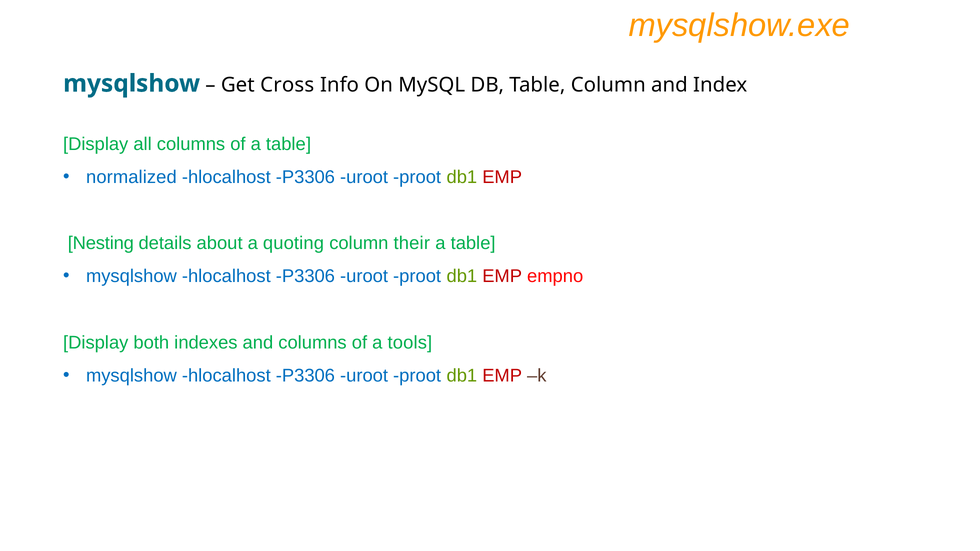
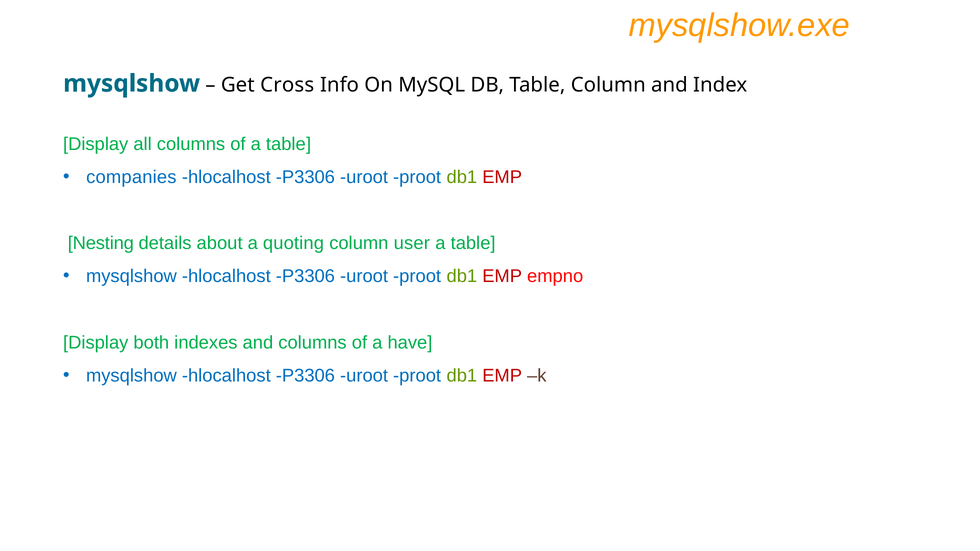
normalized: normalized -> companies
their: their -> user
tools: tools -> have
